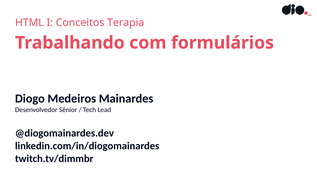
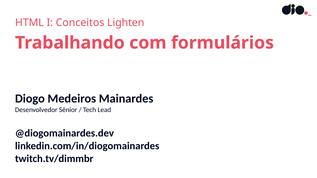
Terapia: Terapia -> Lighten
